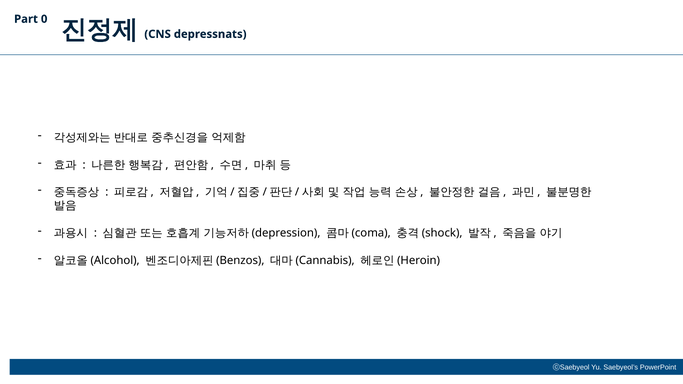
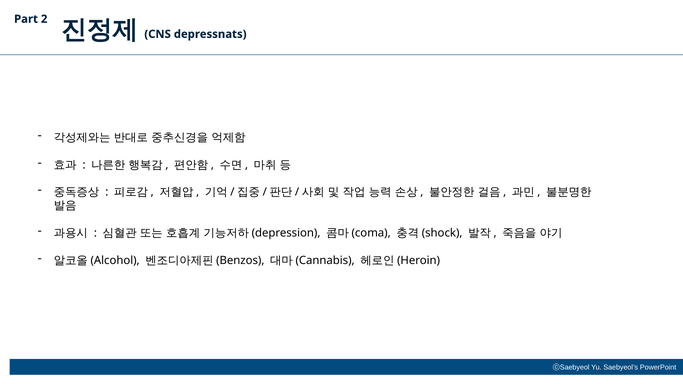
0: 0 -> 2
